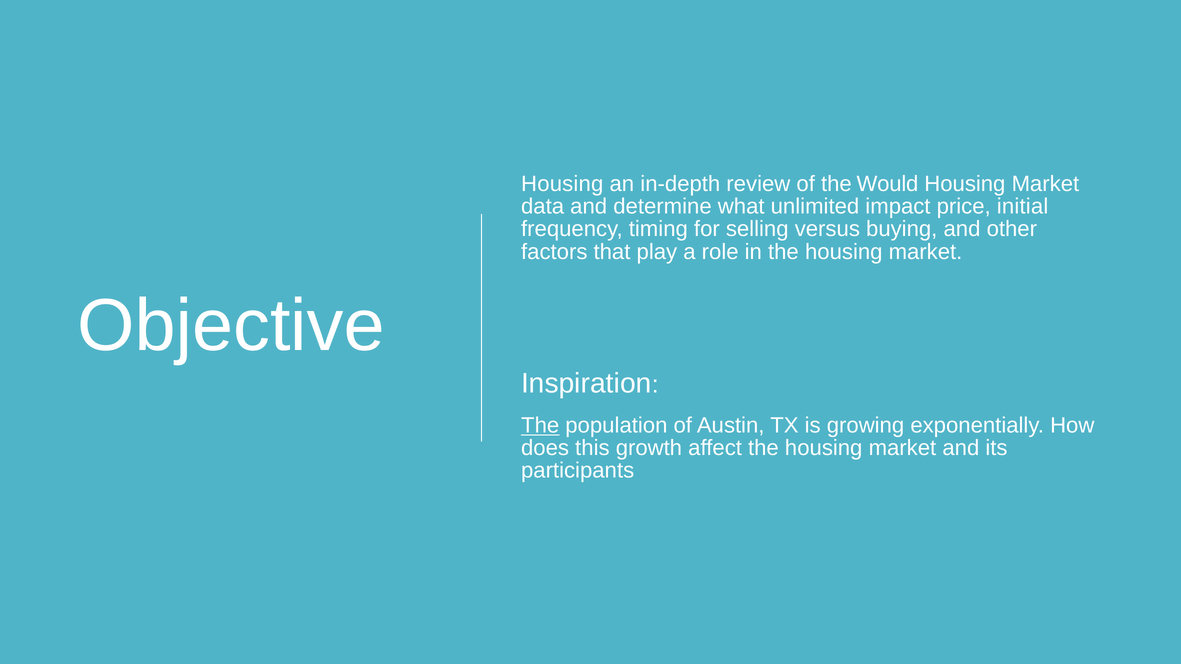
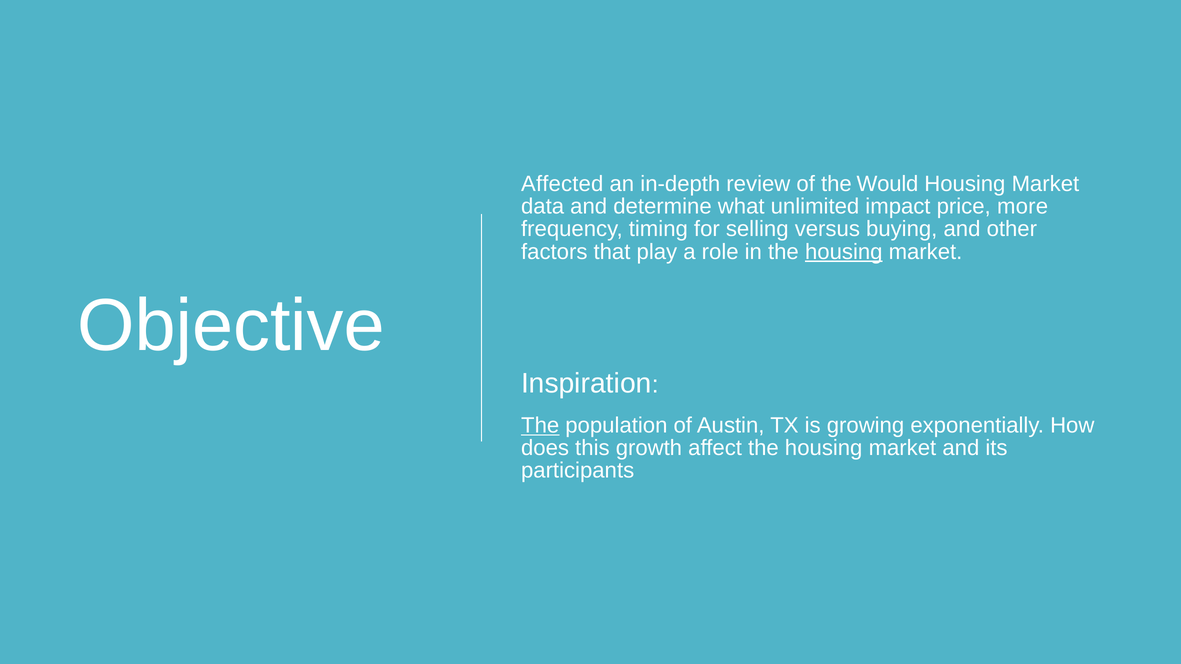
Housing at (562, 184): Housing -> Affected
initial: initial -> more
housing at (844, 252) underline: none -> present
